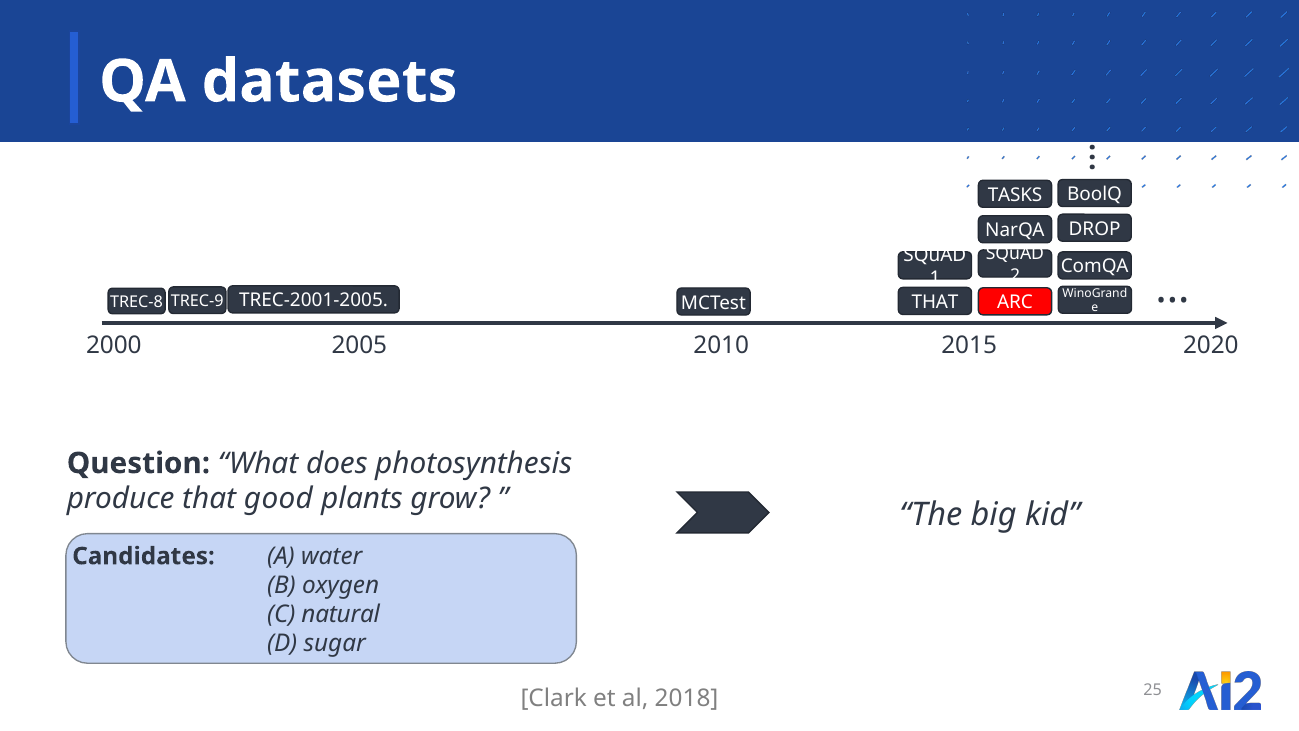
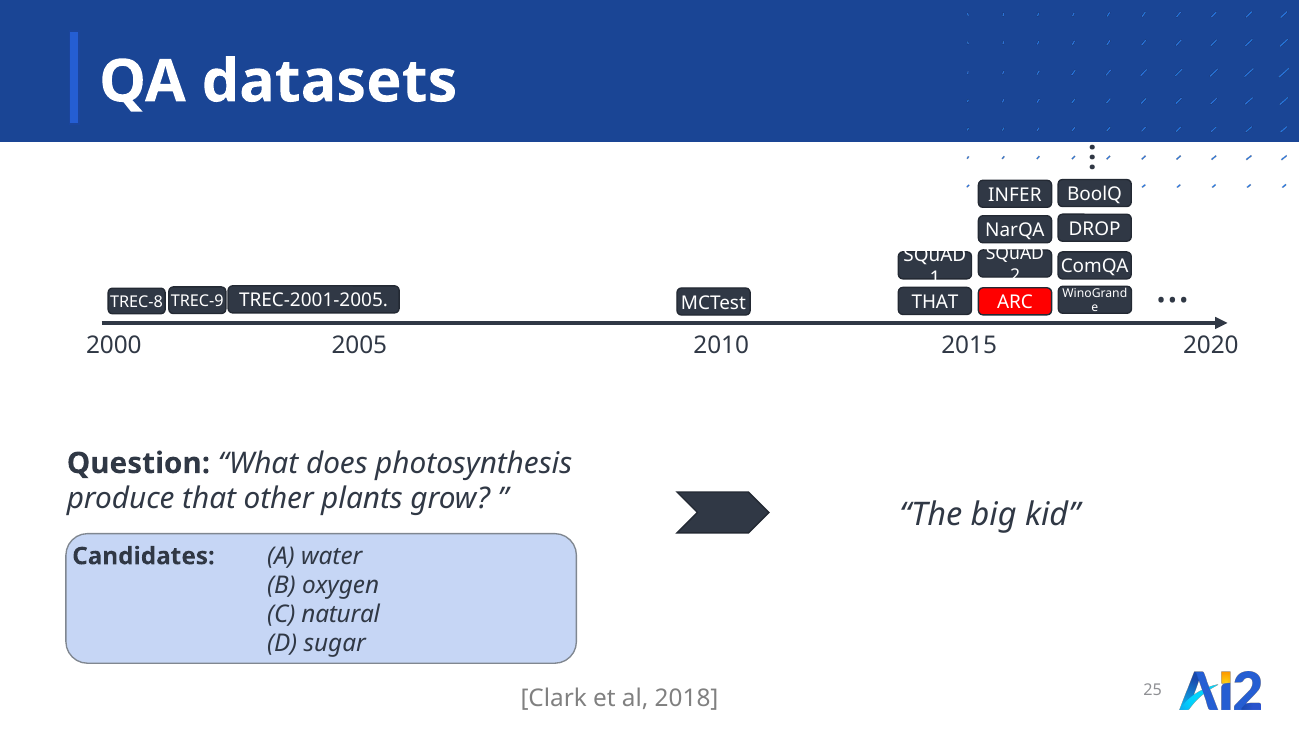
TASKS: TASKS -> INFER
good: good -> other
